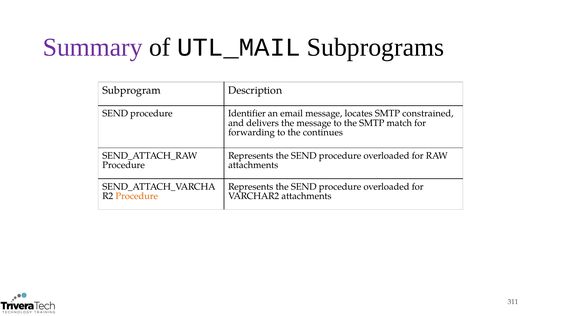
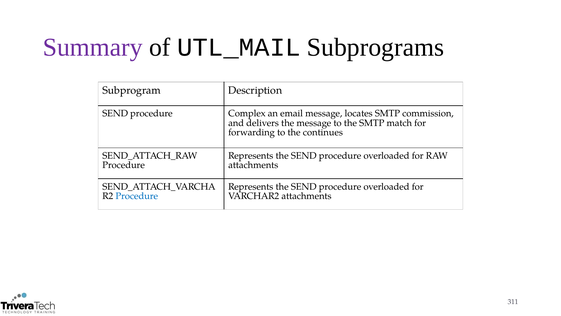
Identifier: Identifier -> Complex
constrained: constrained -> commission
Procedure at (137, 196) colour: orange -> blue
